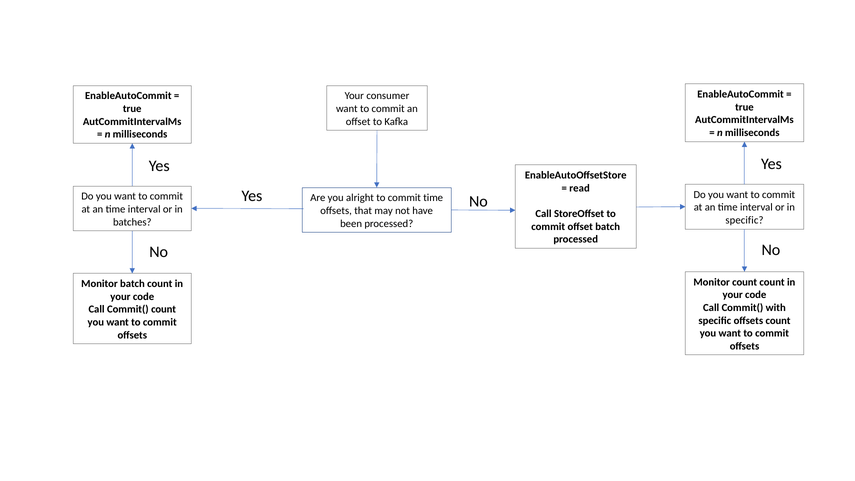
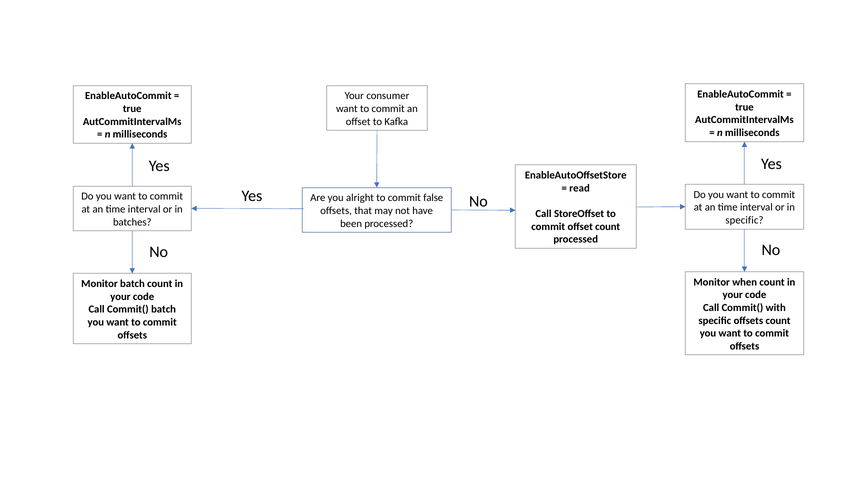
commit time: time -> false
offset batch: batch -> count
Monitor count: count -> when
Commit( count: count -> batch
